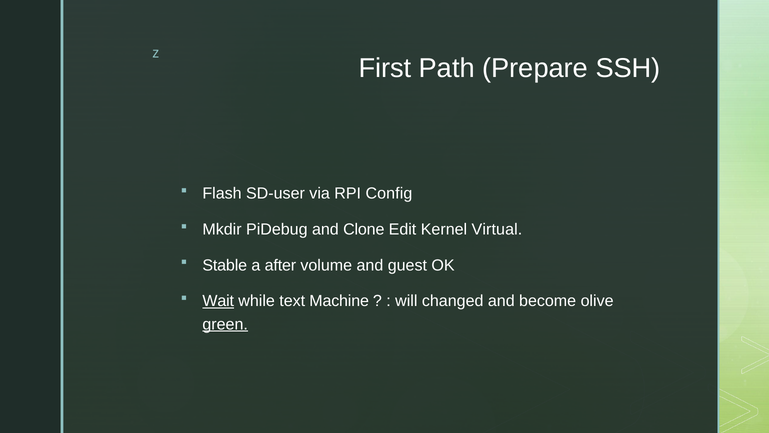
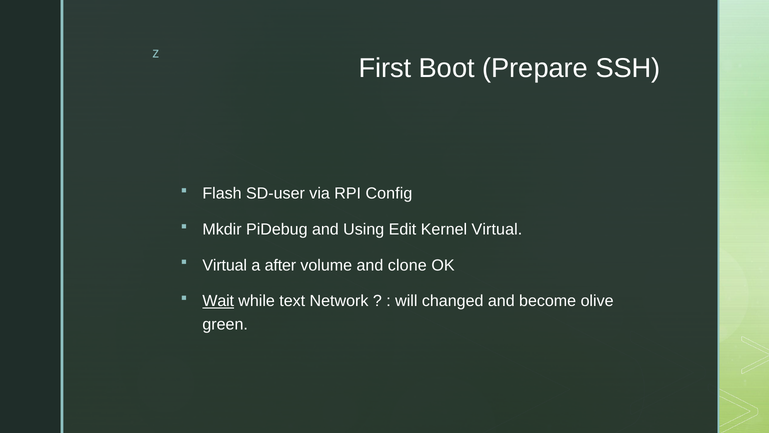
Path: Path -> Boot
Clone: Clone -> Using
Stable at (225, 265): Stable -> Virtual
guest: guest -> clone
Machine: Machine -> Network
green underline: present -> none
